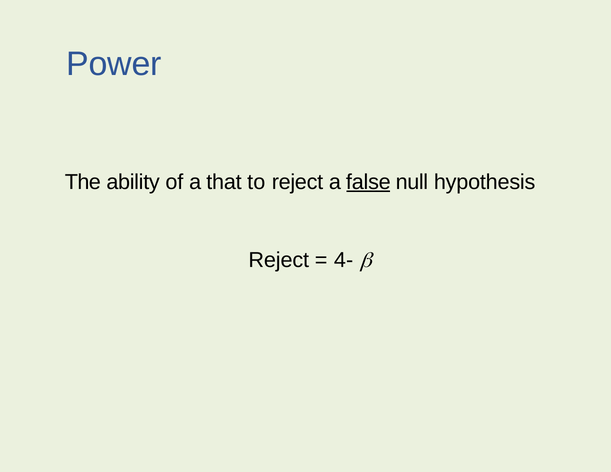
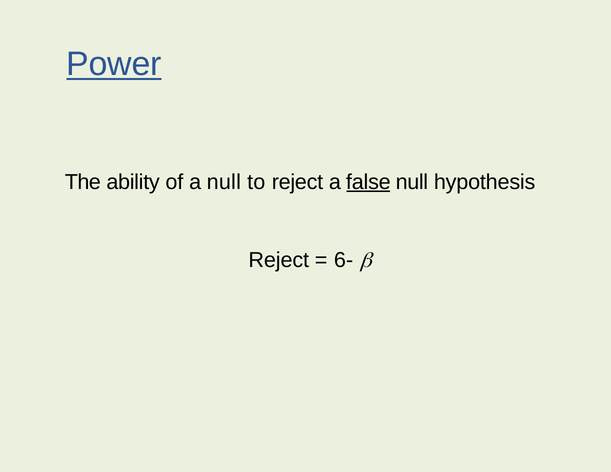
Power underline: none -> present
a that: that -> null
4-: 4- -> 6-
